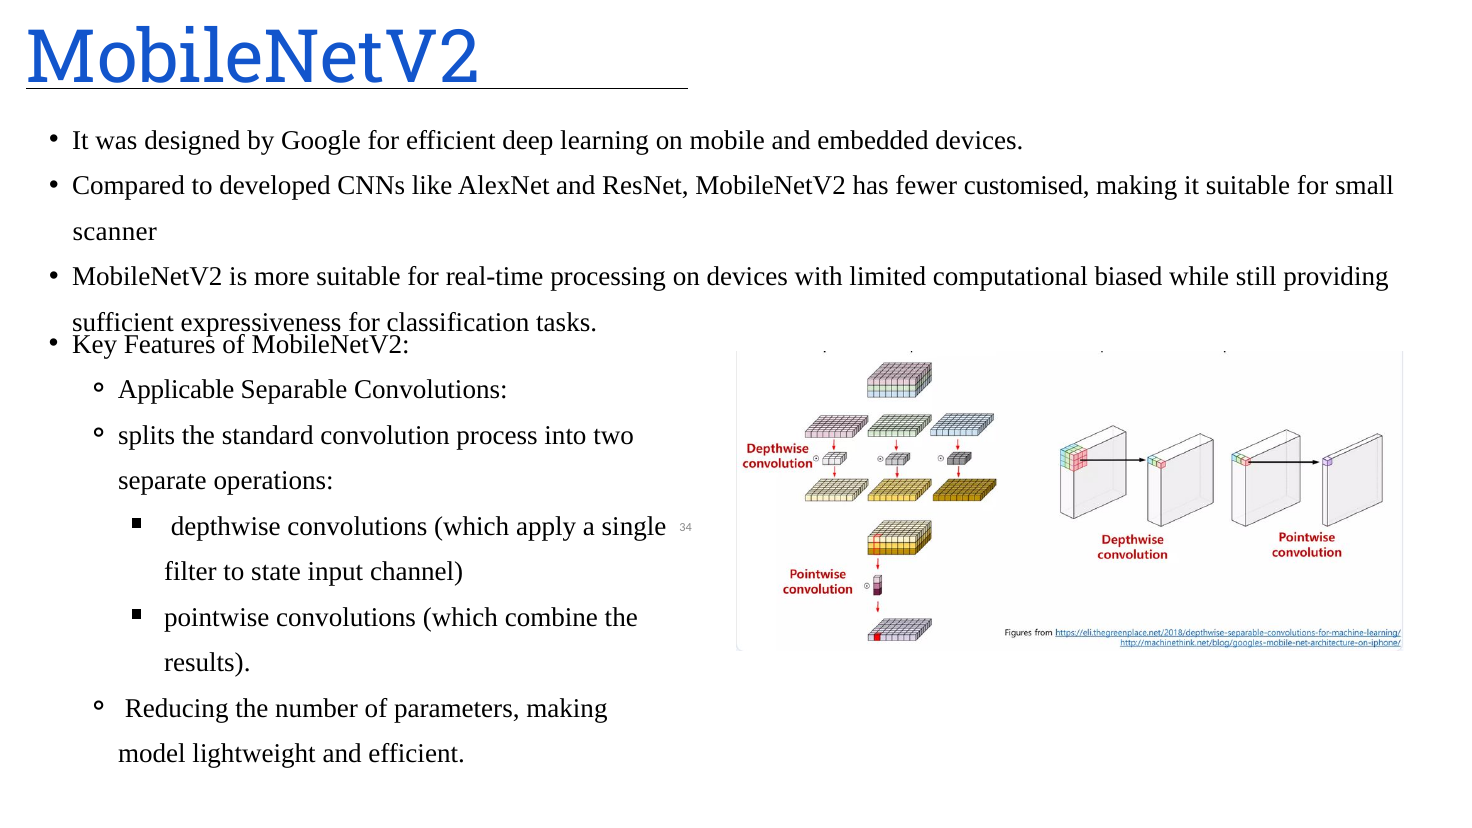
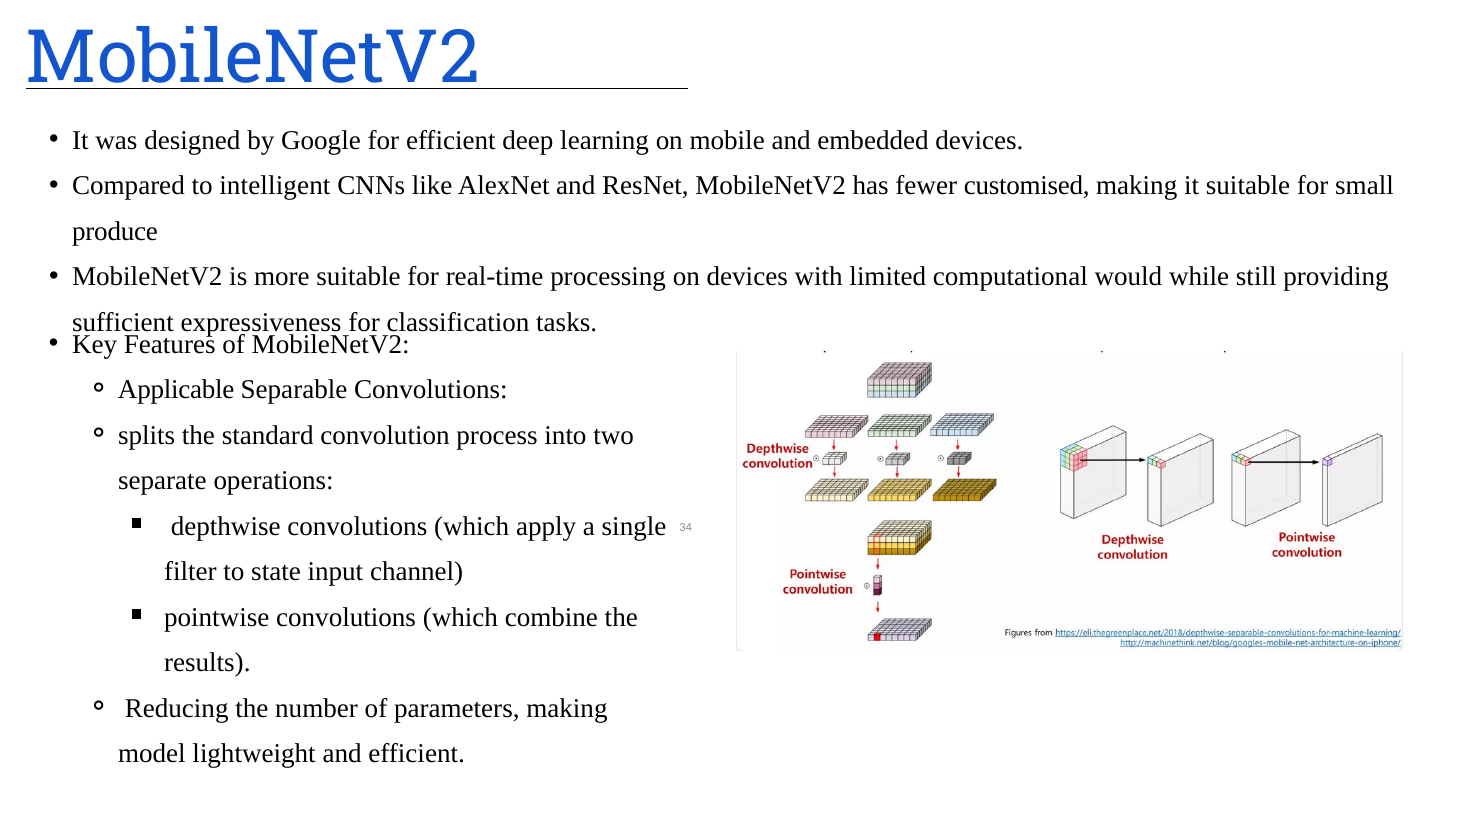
developed: developed -> intelligent
scanner: scanner -> produce
biased: biased -> would
